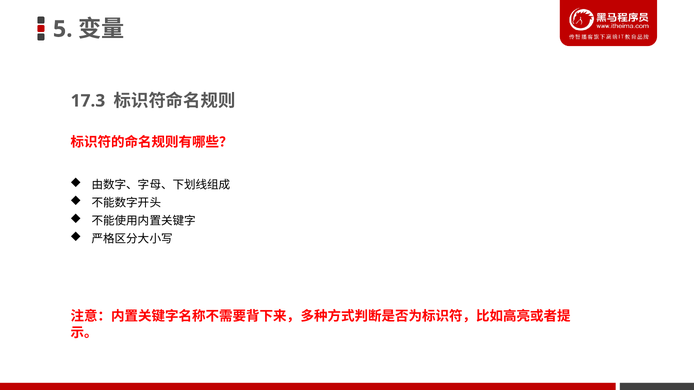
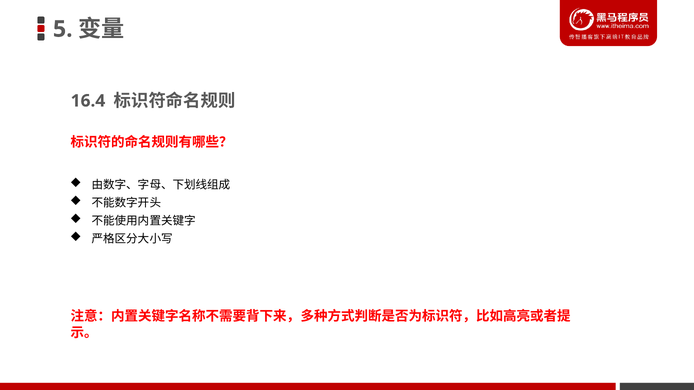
17.3: 17.3 -> 16.4
